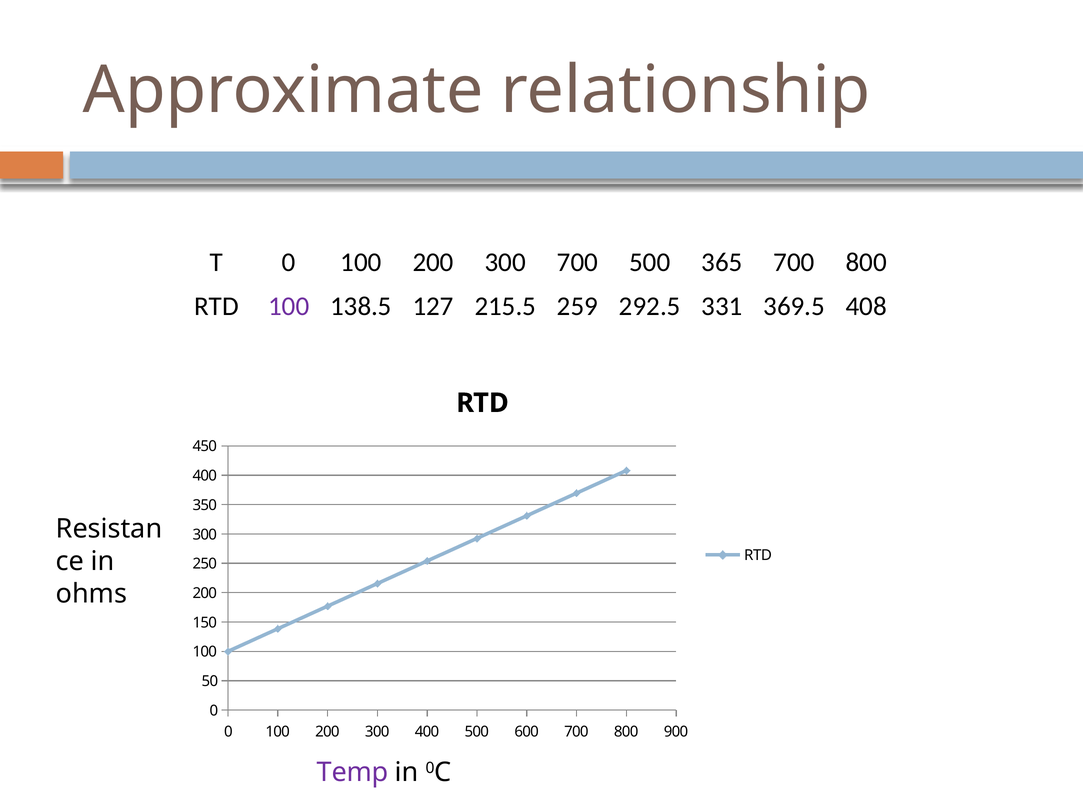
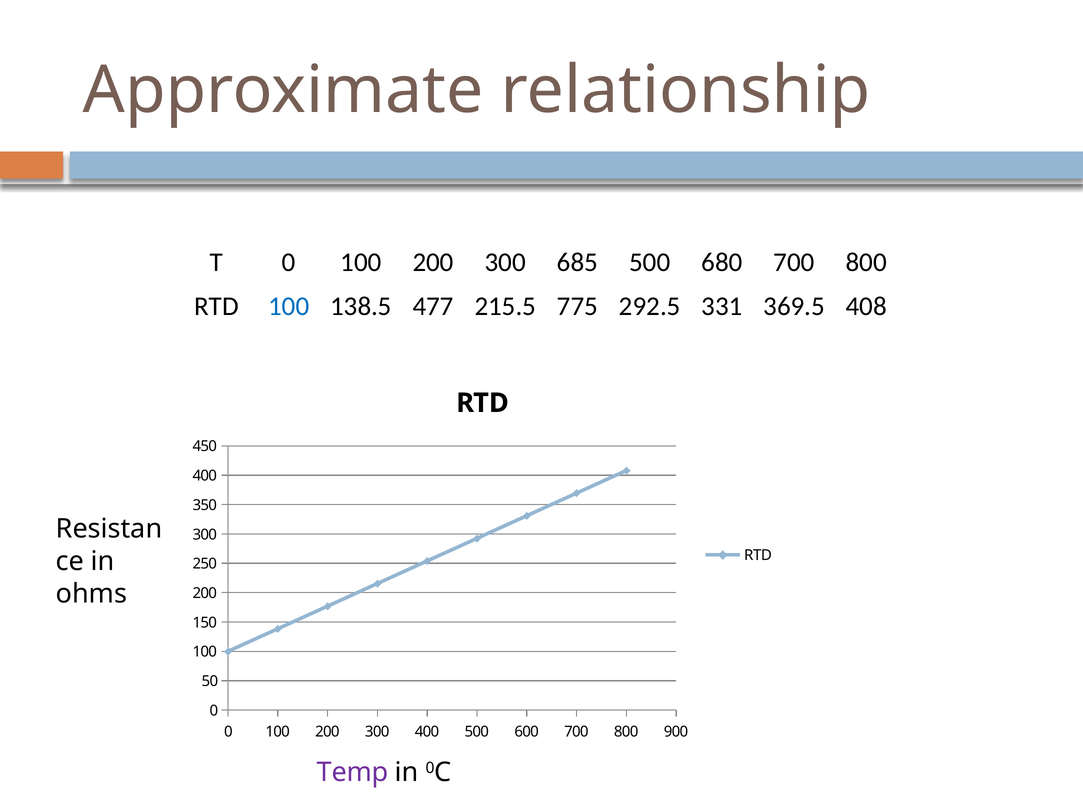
300 700: 700 -> 685
365: 365 -> 680
100 at (289, 306) colour: purple -> blue
127: 127 -> 477
259: 259 -> 775
